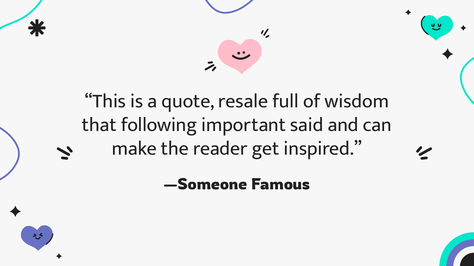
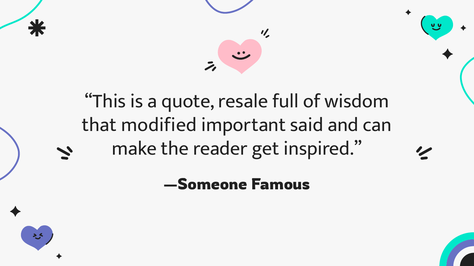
following: following -> modified
